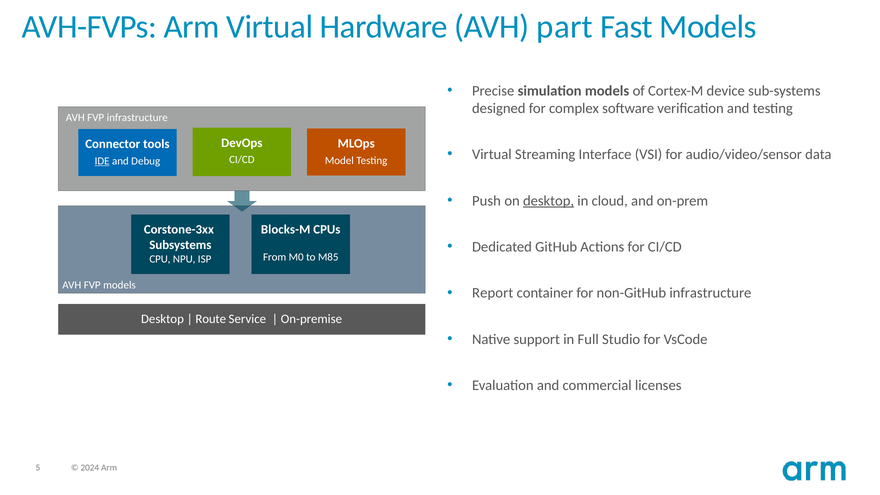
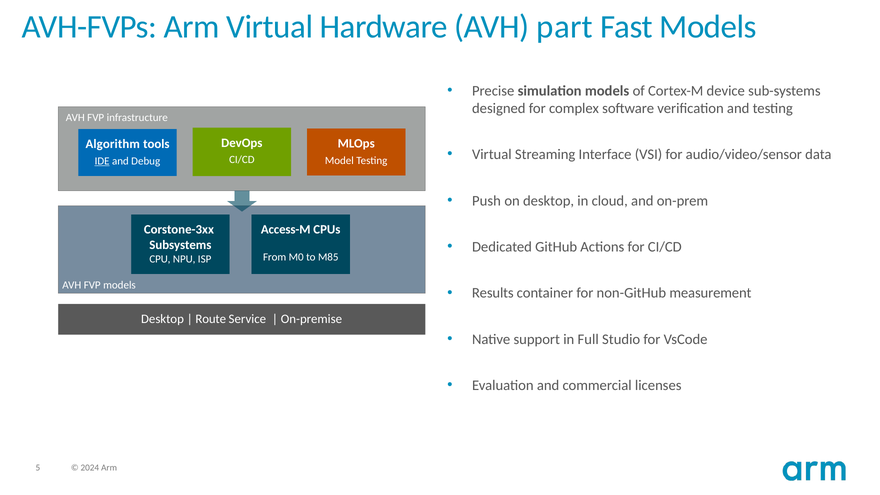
Connector: Connector -> Algorithm
desktop at (549, 201) underline: present -> none
Blocks-M: Blocks-M -> Access-M
Report: Report -> Results
non-GitHub infrastructure: infrastructure -> measurement
